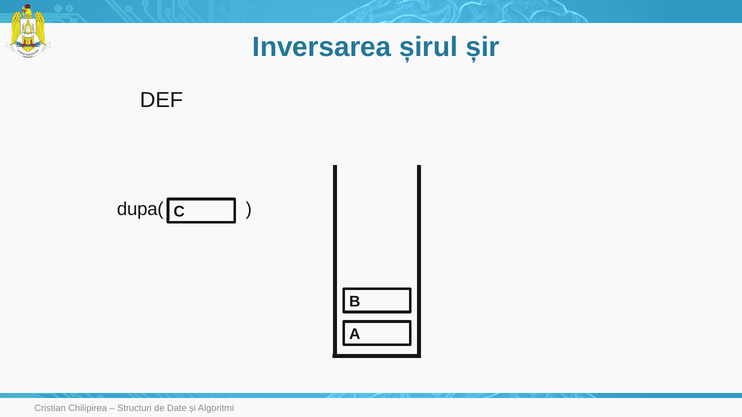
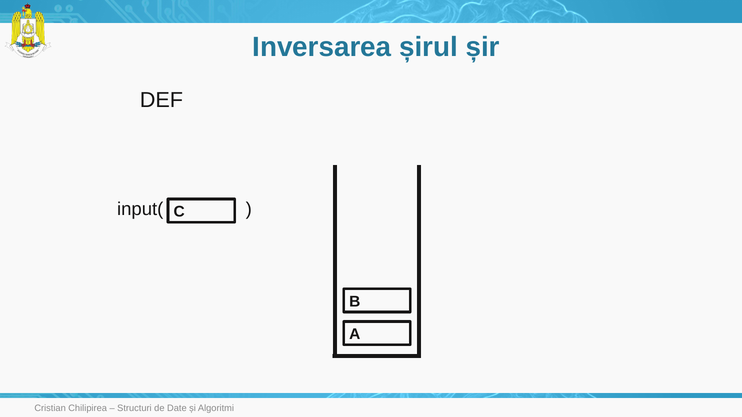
dupa(: dupa( -> input(
